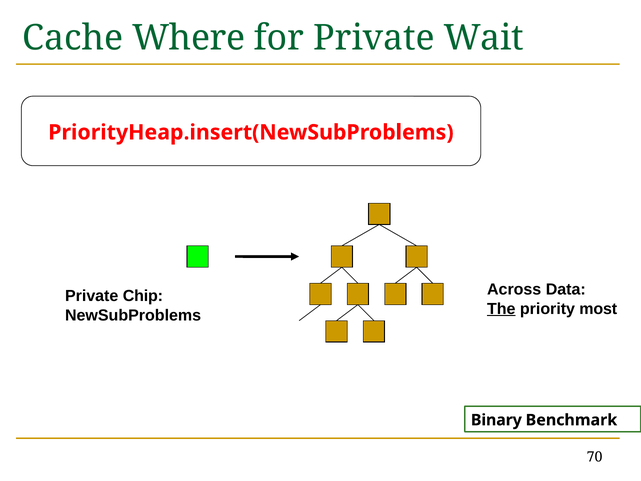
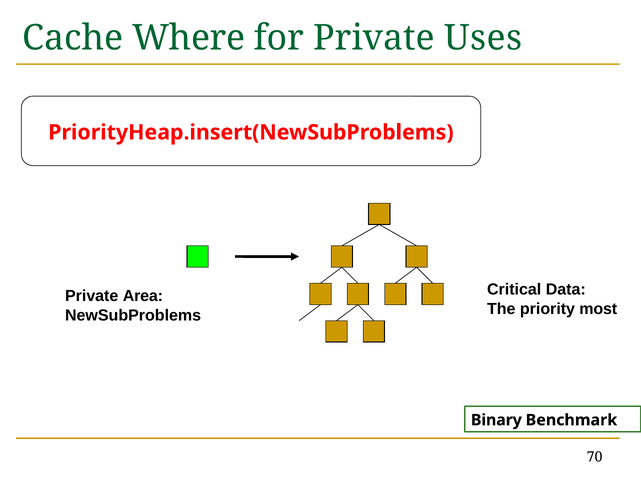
Wait: Wait -> Uses
Across: Across -> Critical
Chip: Chip -> Area
The underline: present -> none
